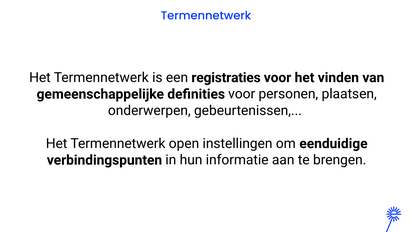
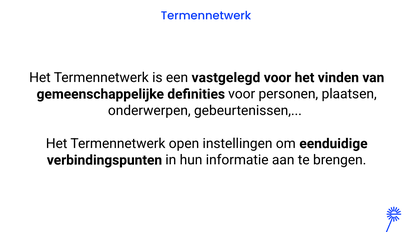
registraties: registraties -> vastgelegd
